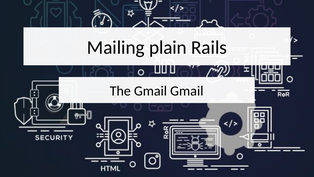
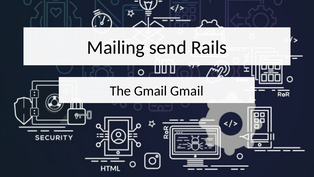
plain: plain -> send
